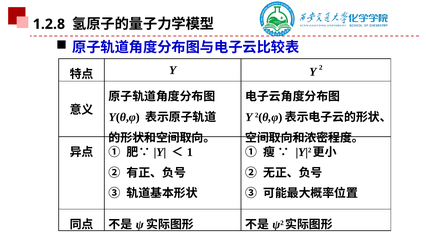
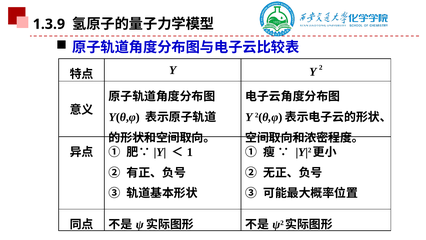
1.2.8: 1.2.8 -> 1.3.9
